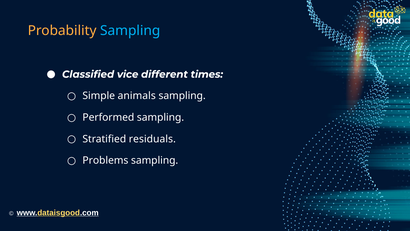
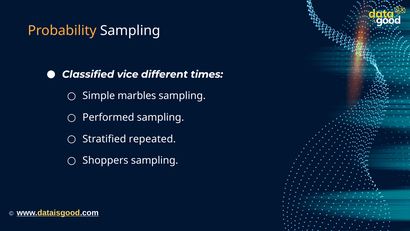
Sampling at (130, 31) colour: light blue -> white
animals: animals -> marbles
residuals: residuals -> repeated
Problems: Problems -> Shoppers
